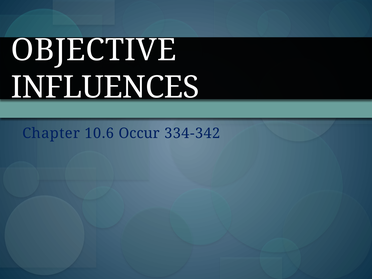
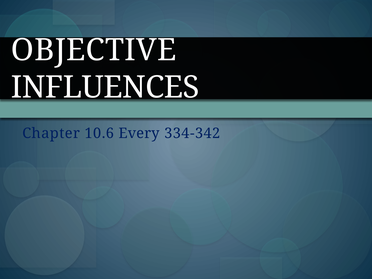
Occur: Occur -> Every
